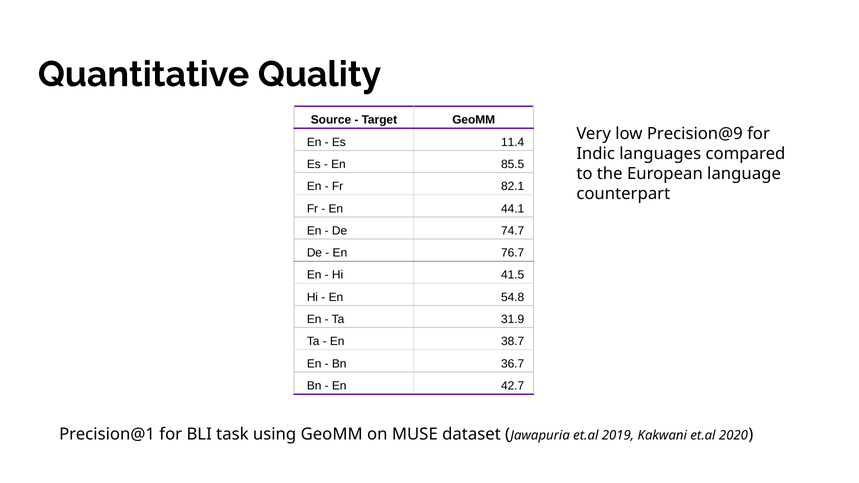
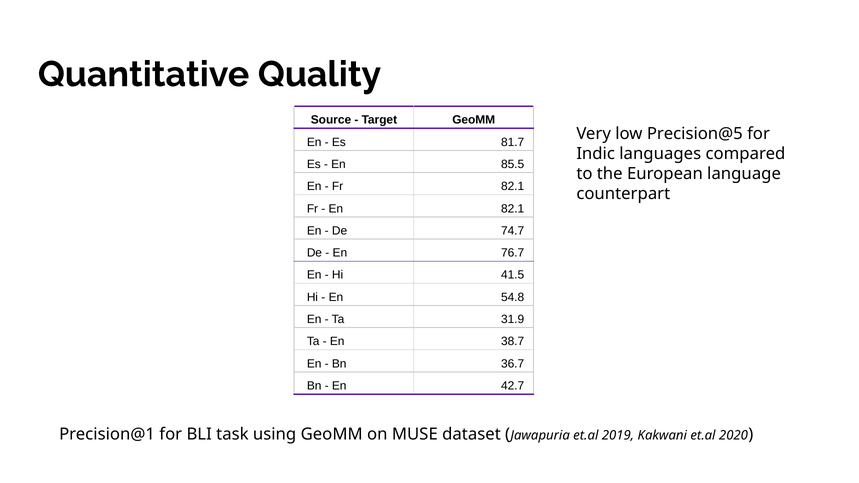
Precision@9: Precision@9 -> Precision@5
11.4: 11.4 -> 81.7
En 44.1: 44.1 -> 82.1
